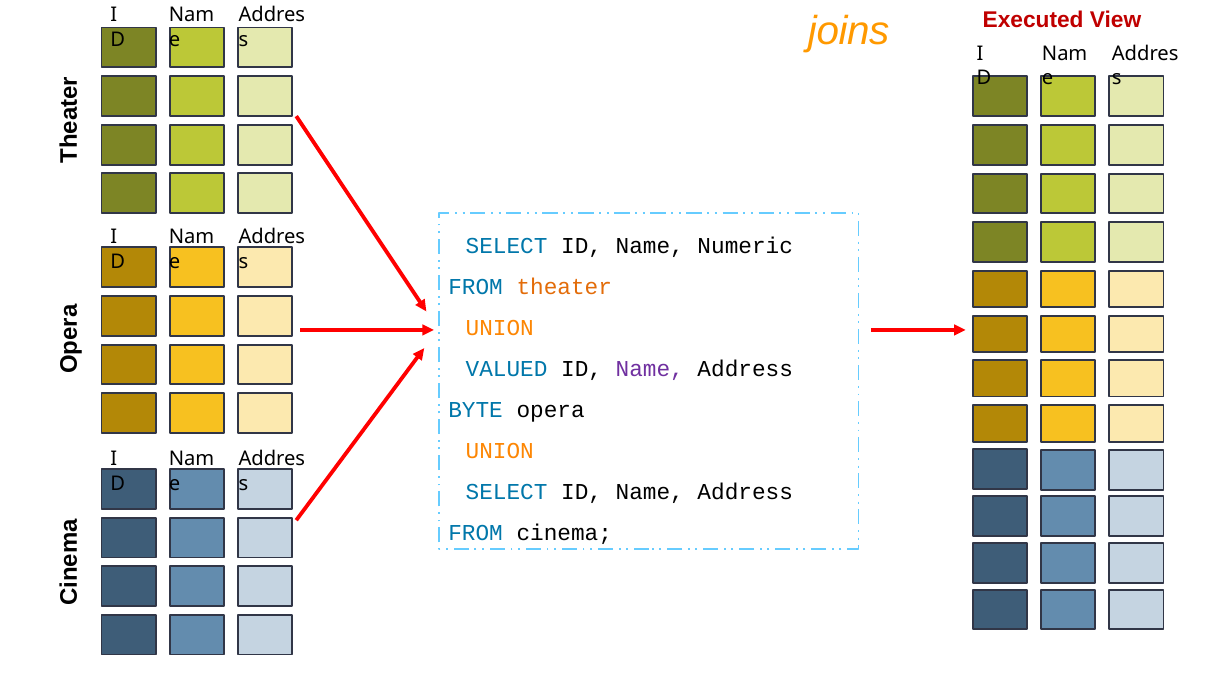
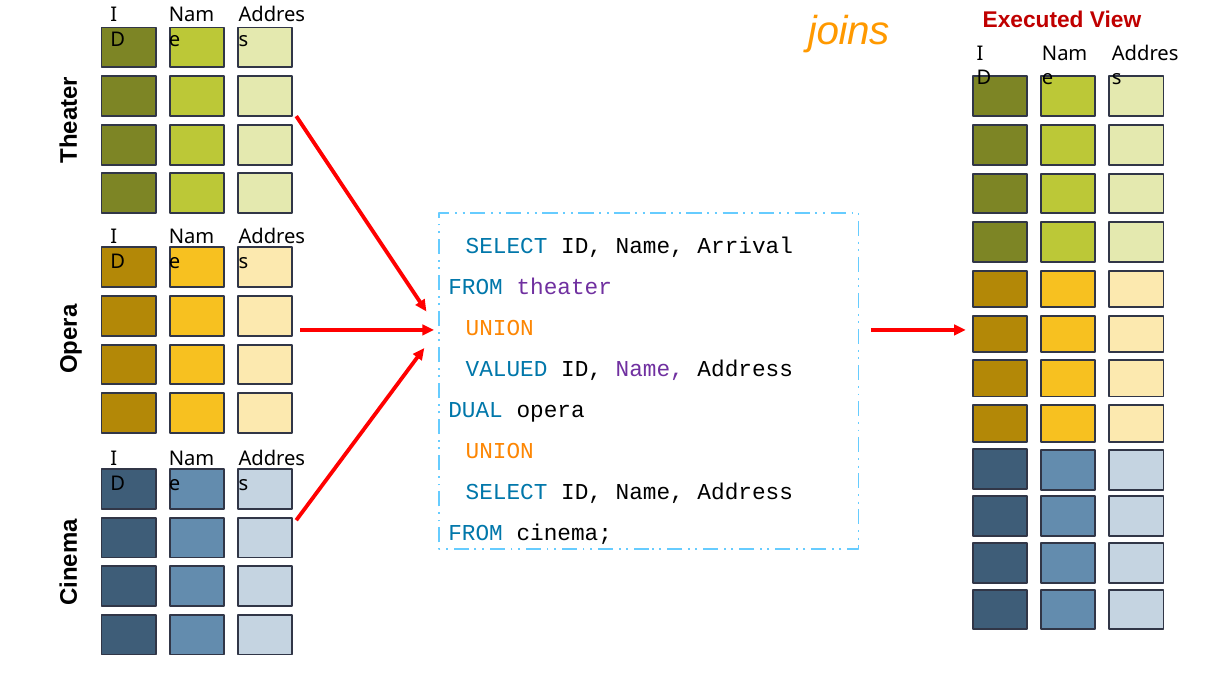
Numeric: Numeric -> Arrival
theater colour: orange -> purple
BYTE: BYTE -> DUAL
